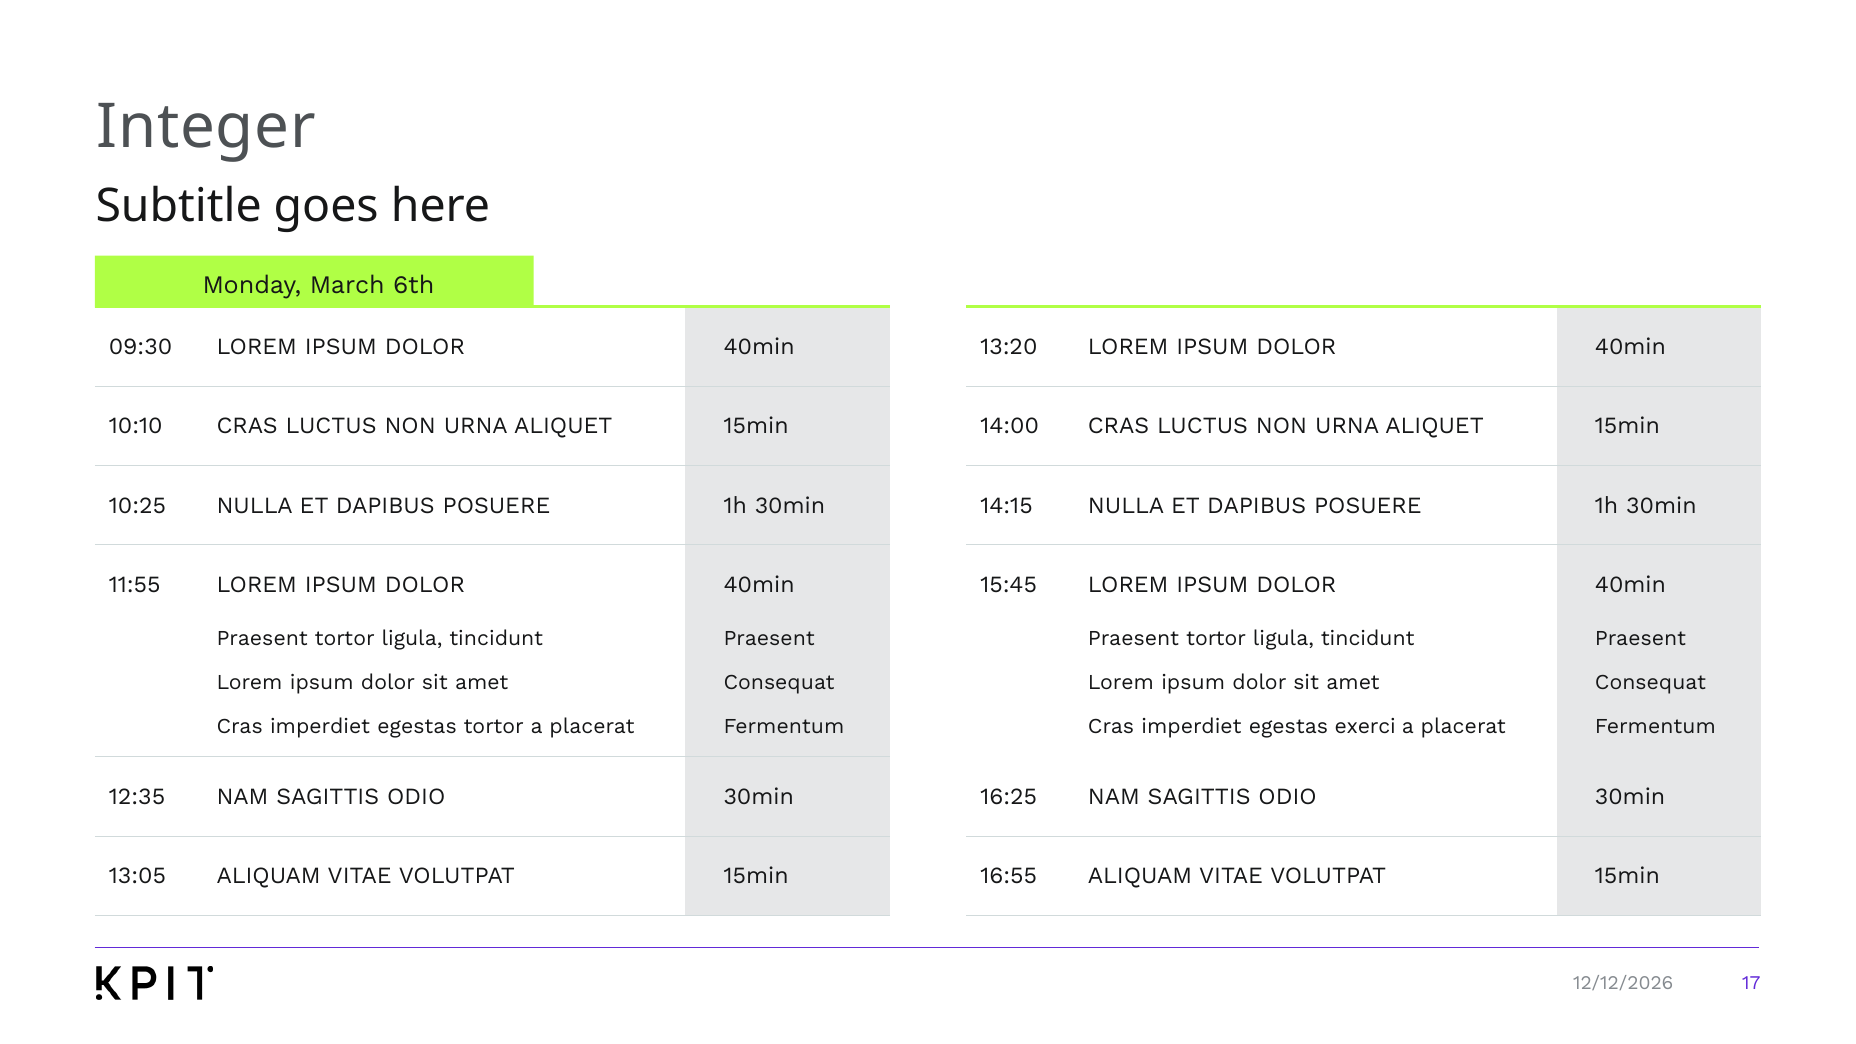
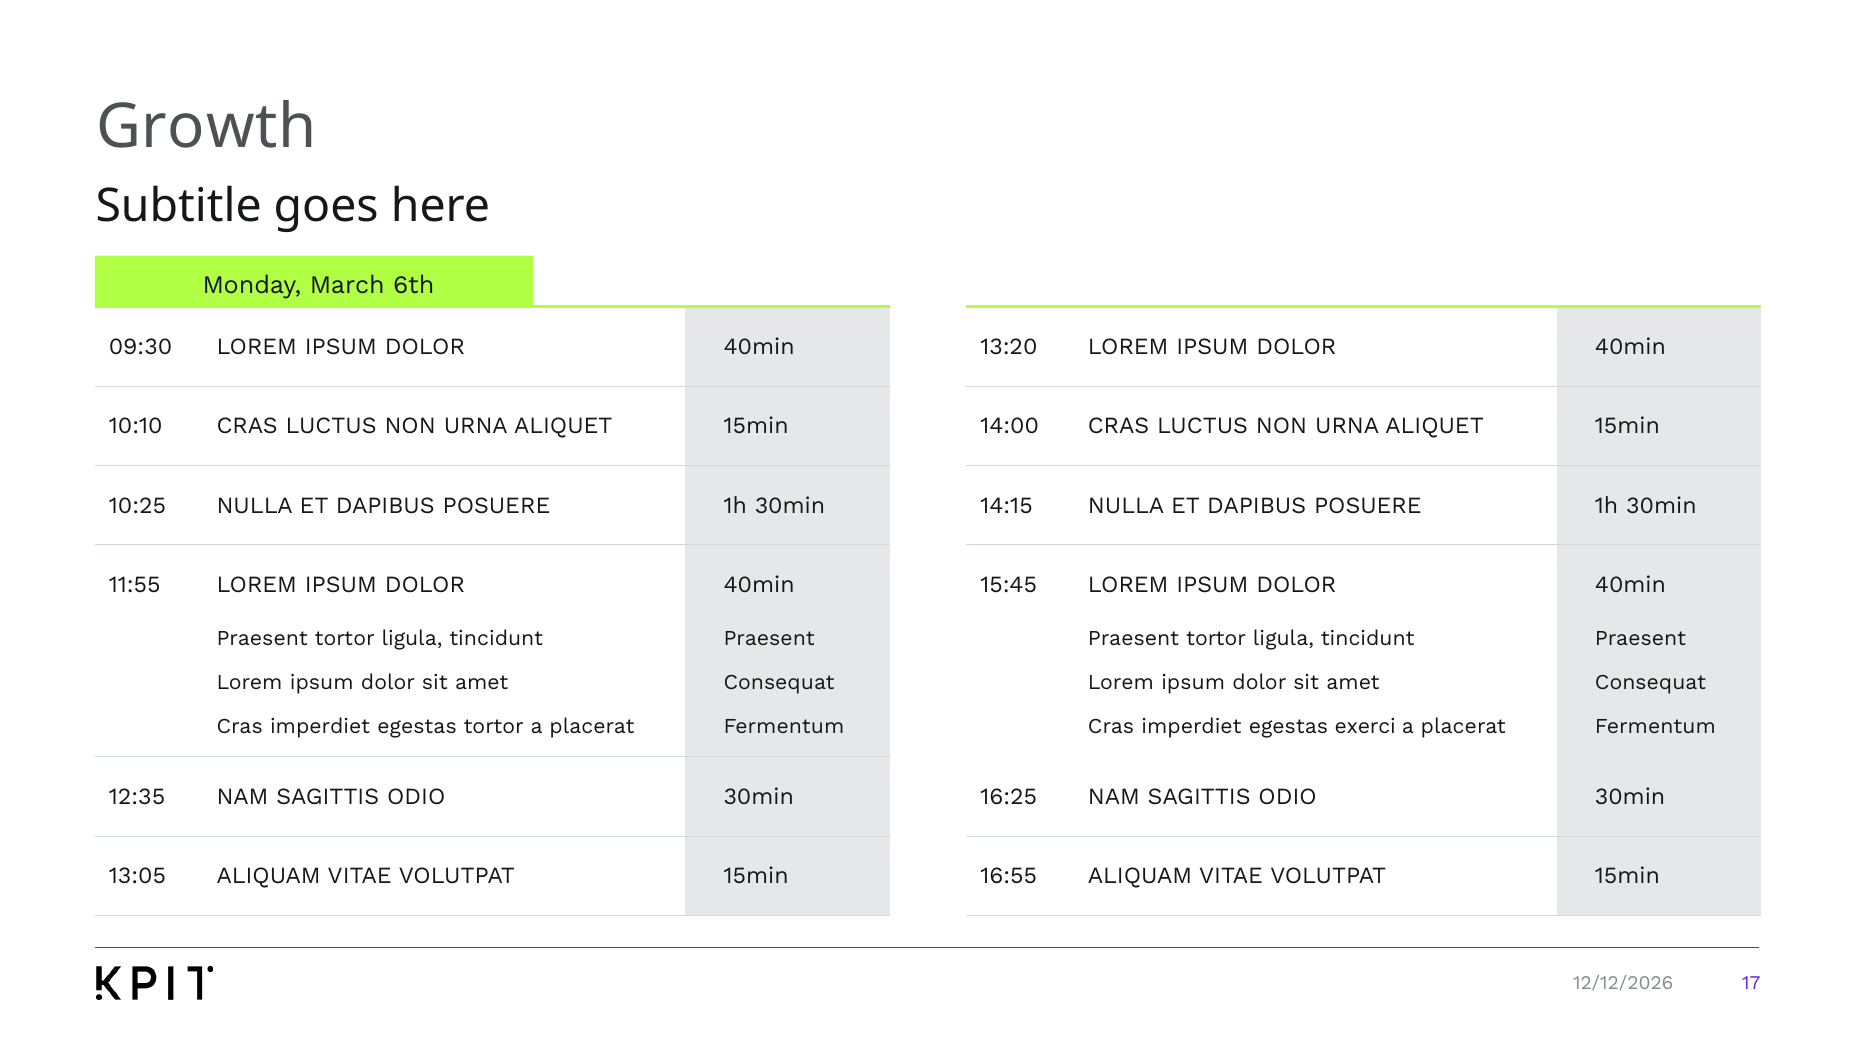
Integer: Integer -> Growth
